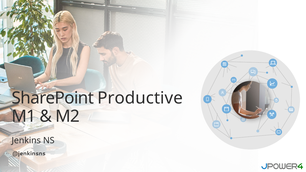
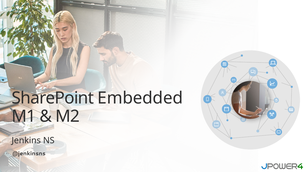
Productive: Productive -> Embedded
